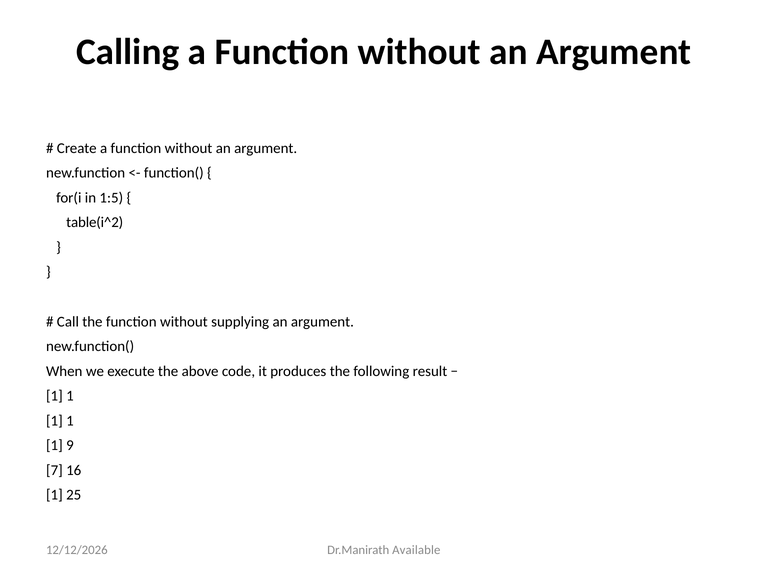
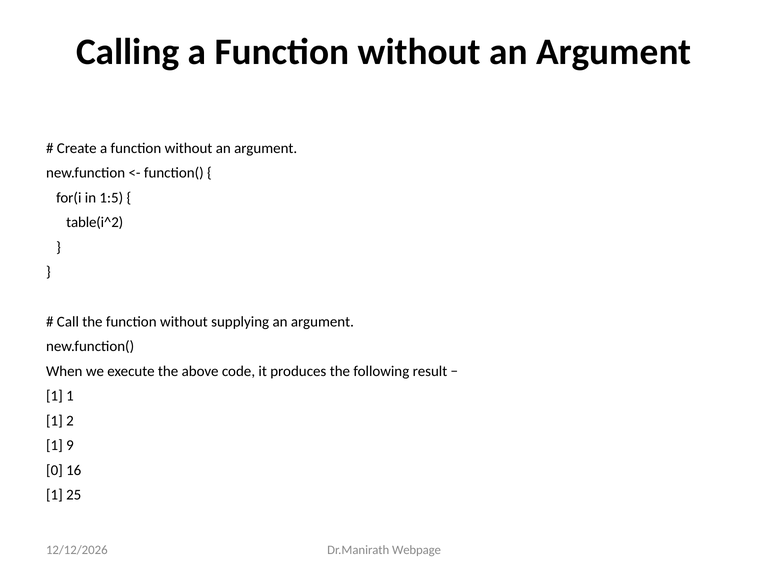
1 at (70, 421): 1 -> 2
7: 7 -> 0
Available: Available -> Webpage
